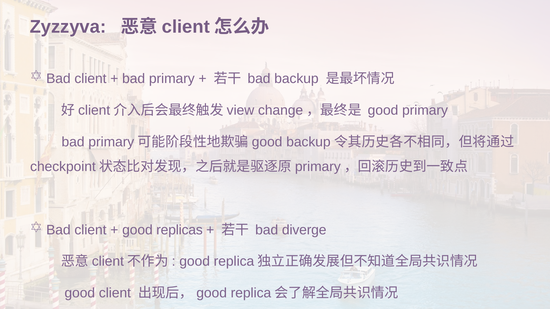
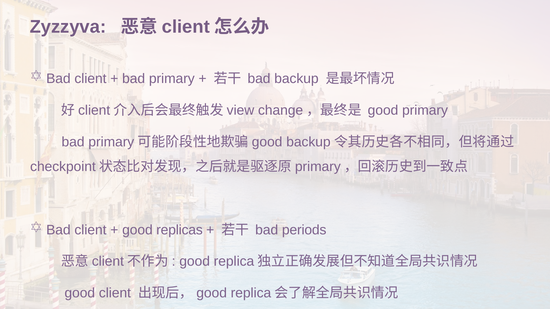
diverge: diverge -> periods
